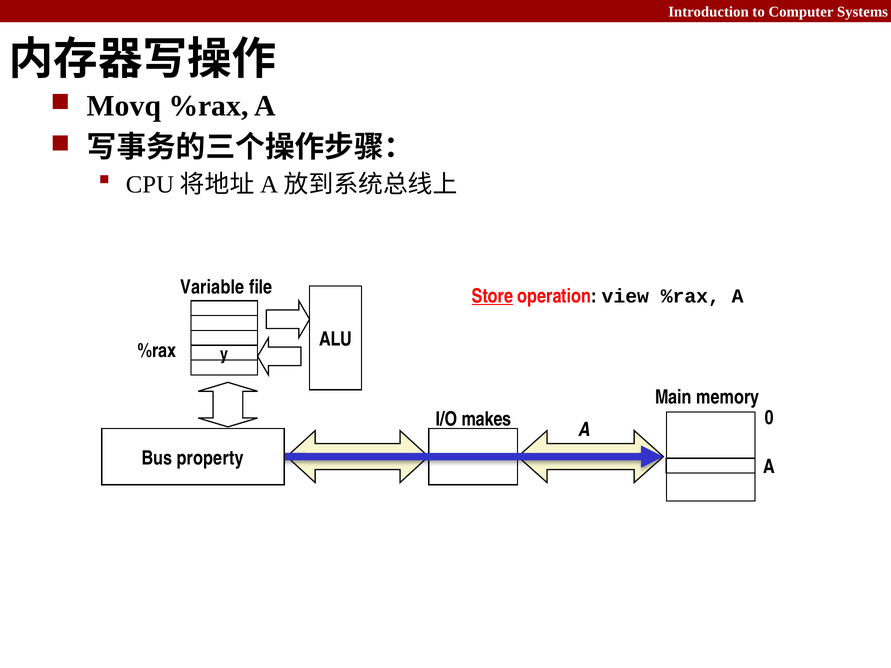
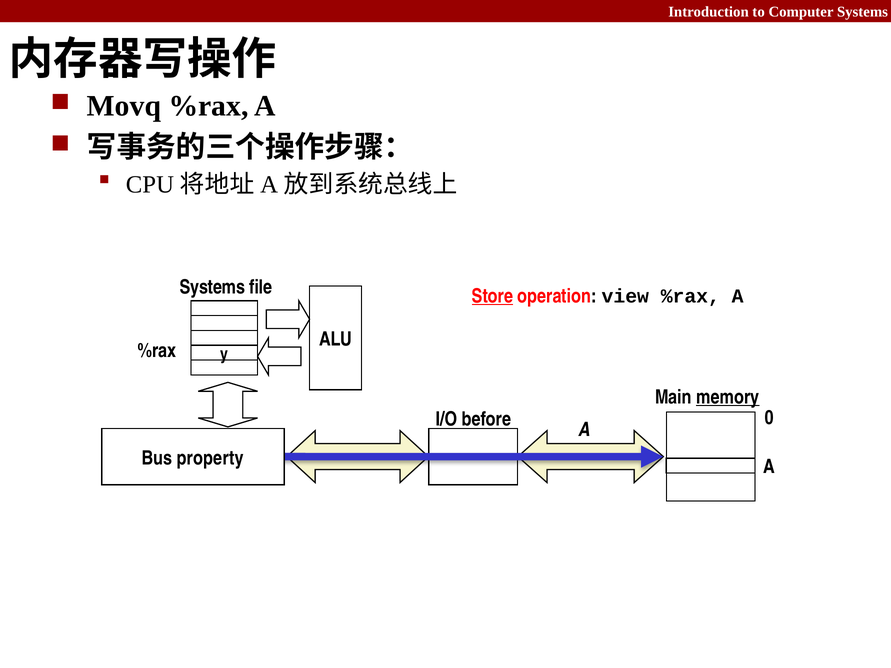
Variable at (212, 287): Variable -> Systems
memory underline: none -> present
makes: makes -> before
